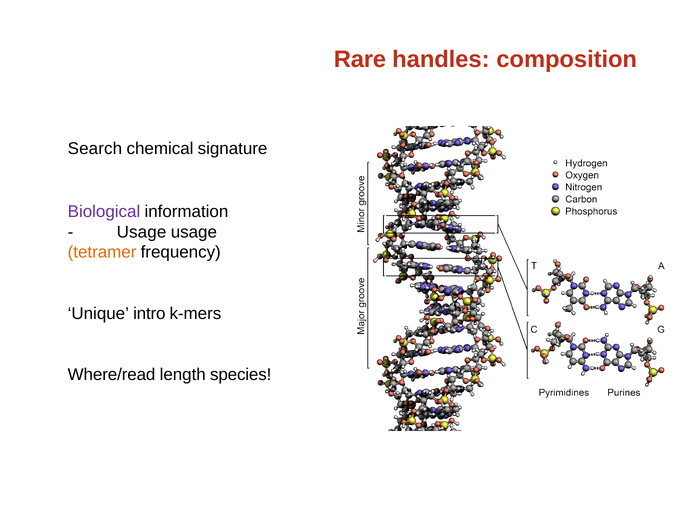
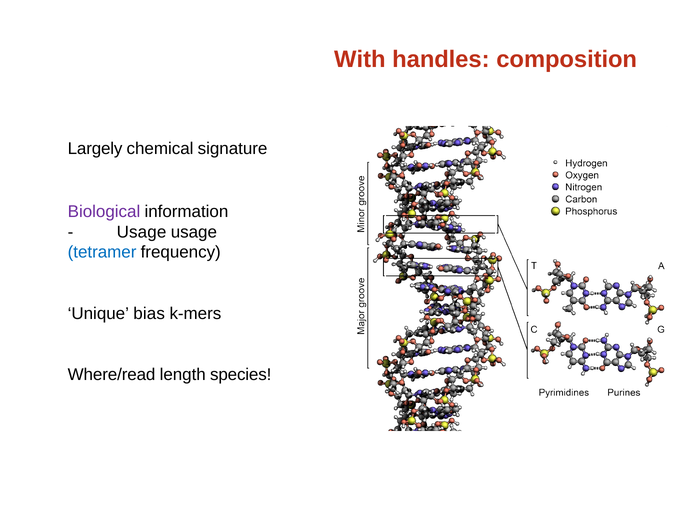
Rare: Rare -> With
Search: Search -> Largely
tetramer colour: orange -> blue
intro: intro -> bias
